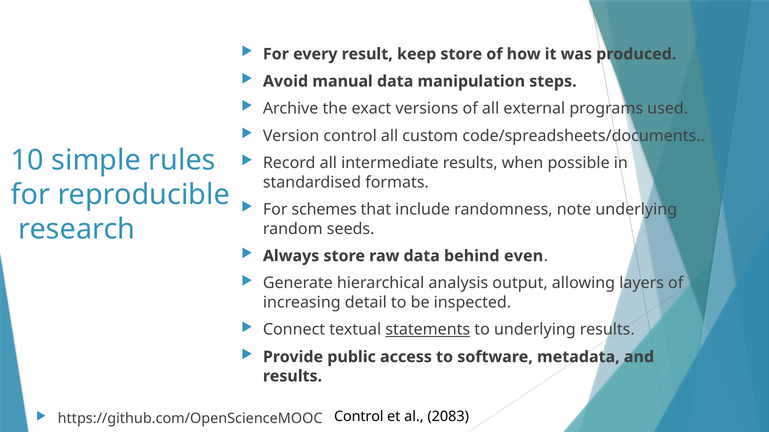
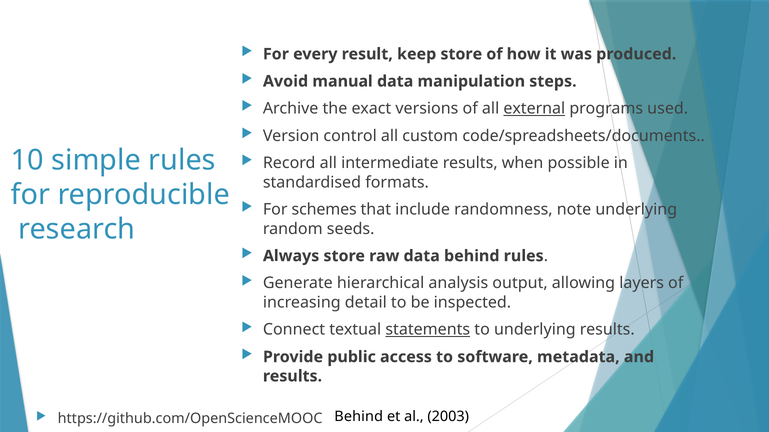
external underline: none -> present
behind even: even -> rules
Control at (359, 417): Control -> Behind
2083: 2083 -> 2003
